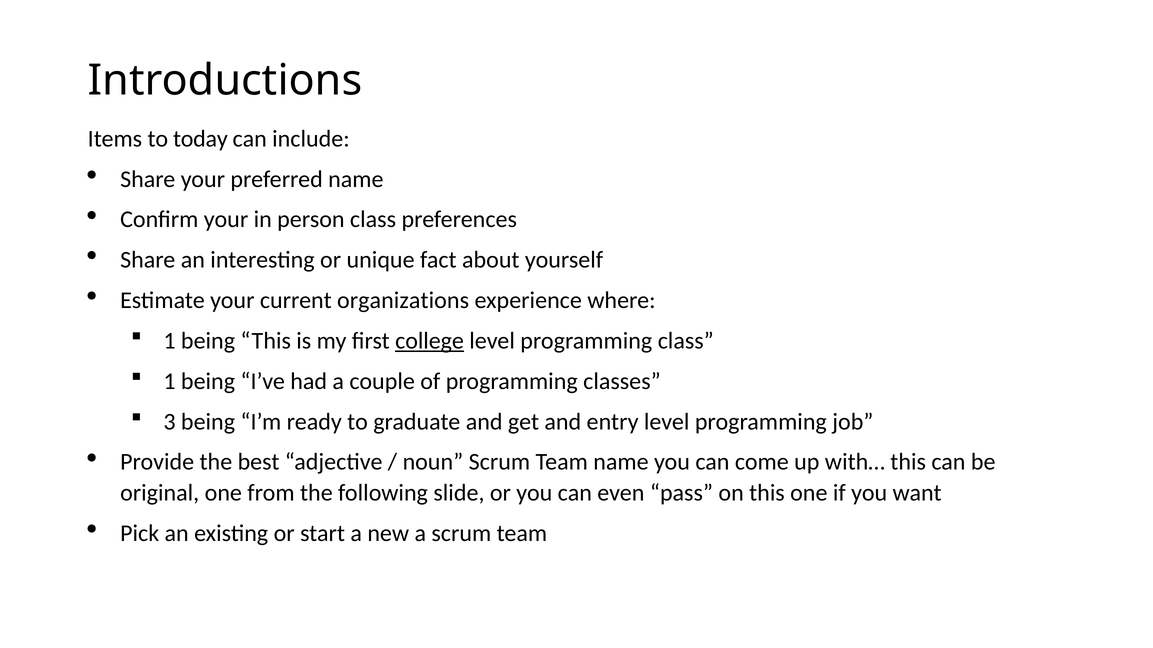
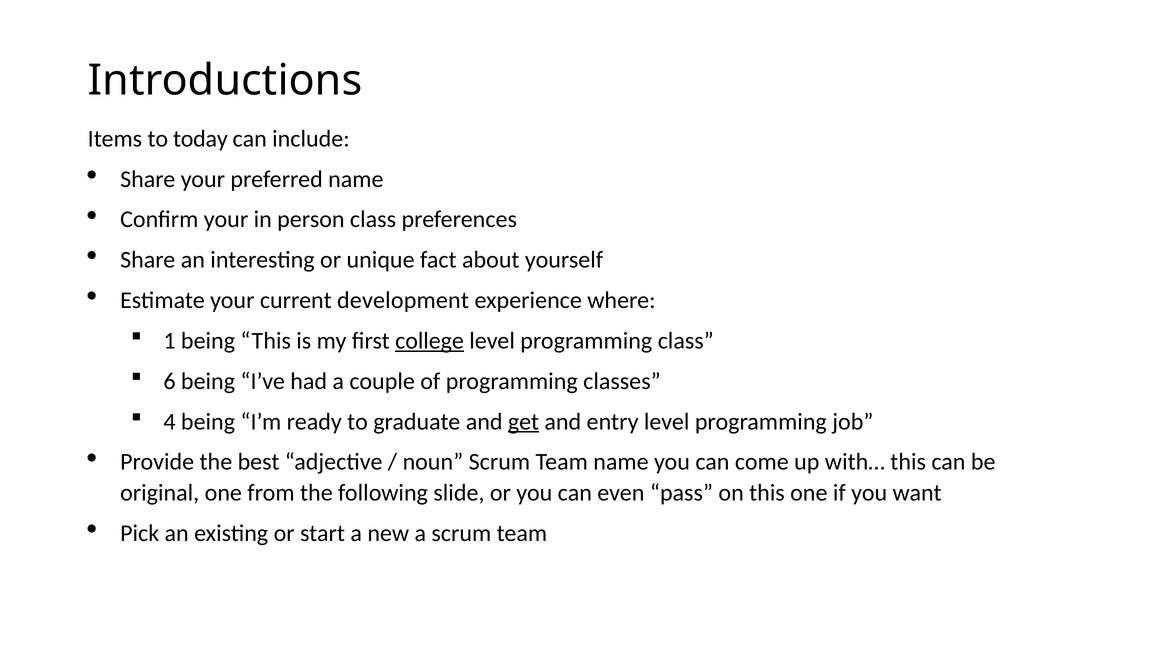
organizations: organizations -> development
1 at (169, 382): 1 -> 6
3: 3 -> 4
get underline: none -> present
